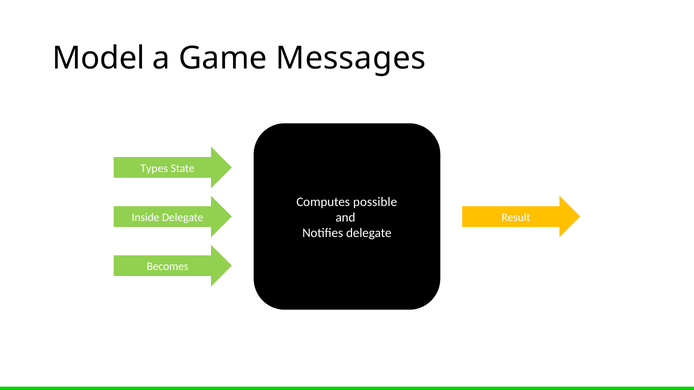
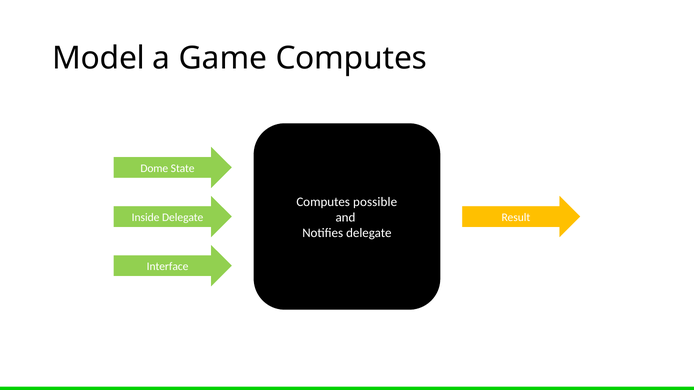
Game Messages: Messages -> Computes
Types: Types -> Dome
Becomes: Becomes -> Interface
